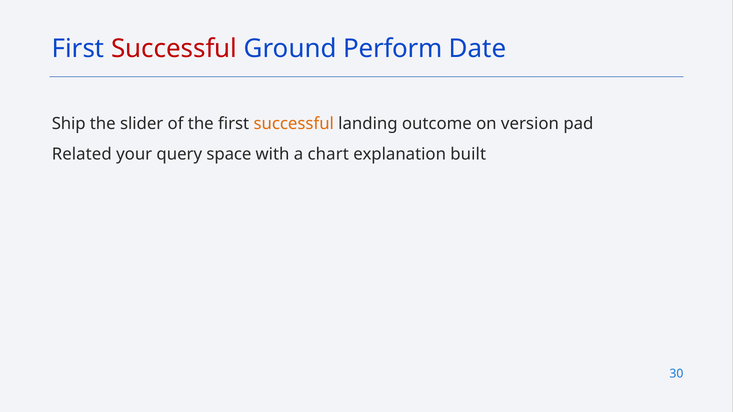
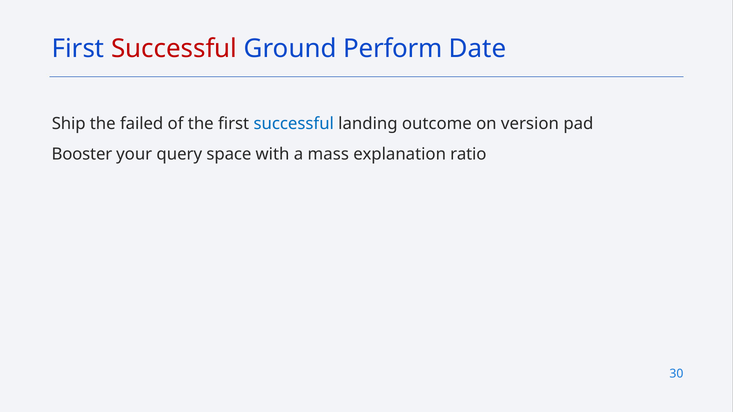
slider: slider -> failed
successful at (294, 124) colour: orange -> blue
Related: Related -> Booster
chart: chart -> mass
built: built -> ratio
